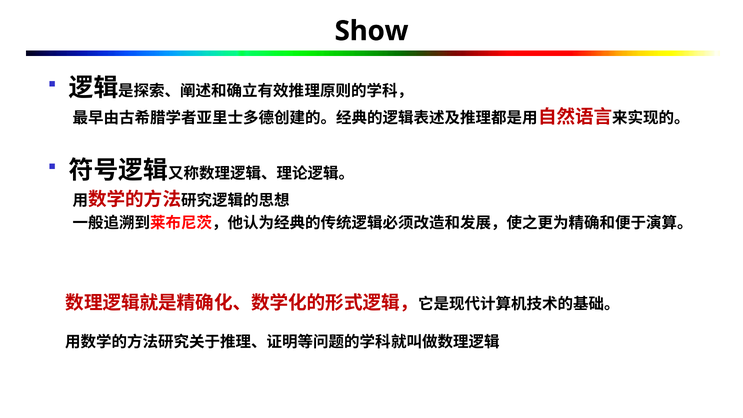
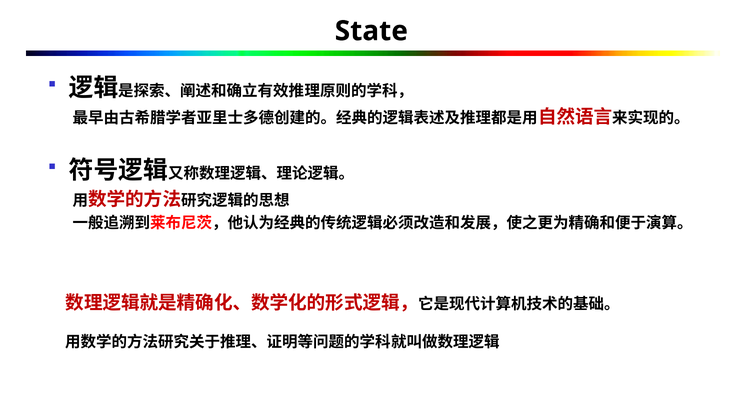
Show: Show -> State
